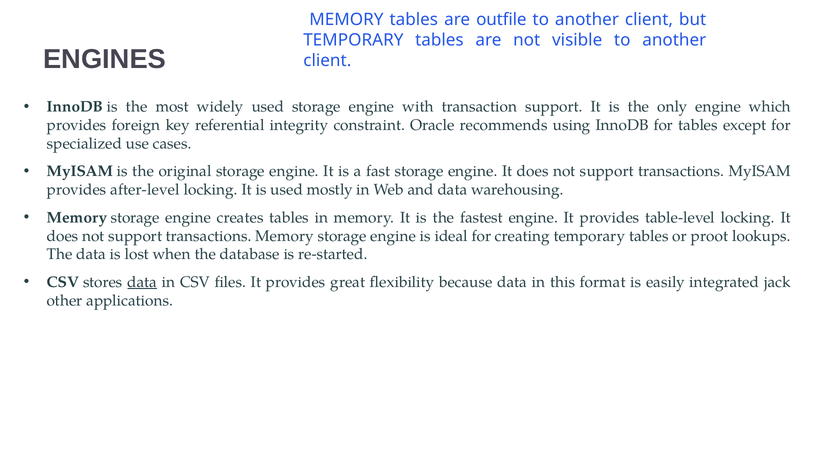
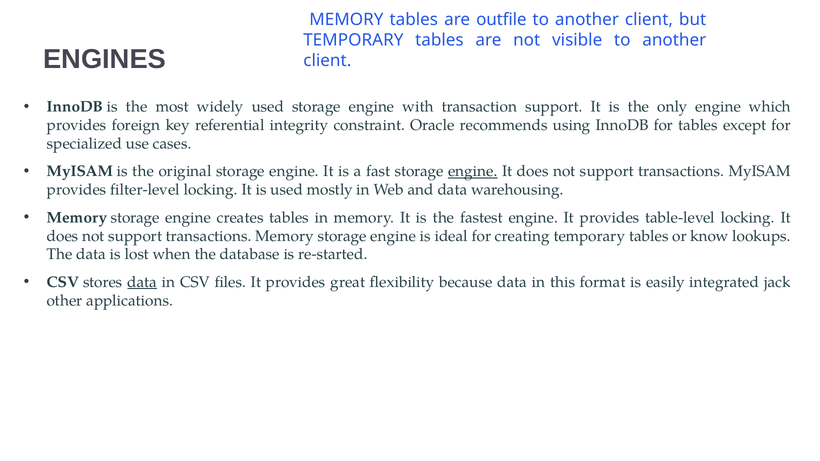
engine at (473, 171) underline: none -> present
after-level: after-level -> filter-level
proot: proot -> know
